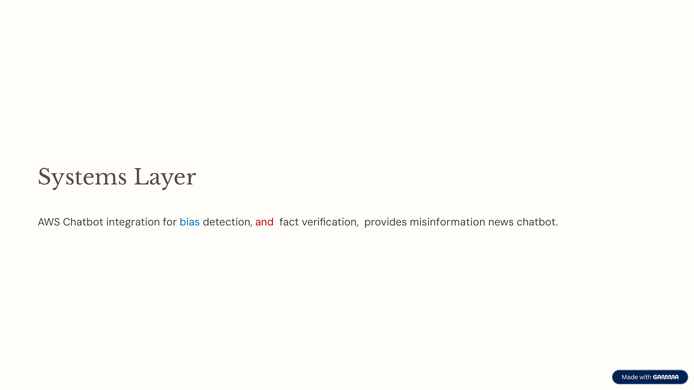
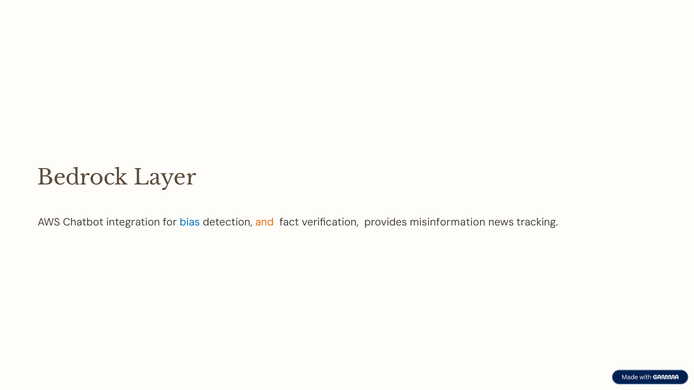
Systems: Systems -> Bedrock
and colour: red -> orange
news chatbot: chatbot -> tracking
